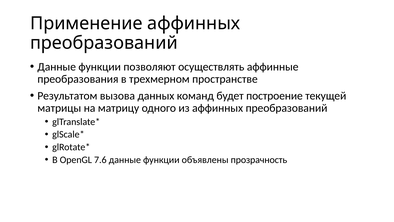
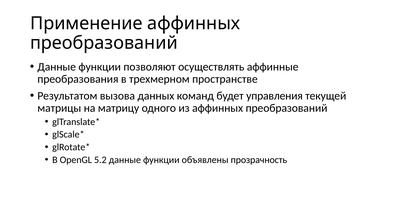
построение: построение -> управления
7.6: 7.6 -> 5.2
